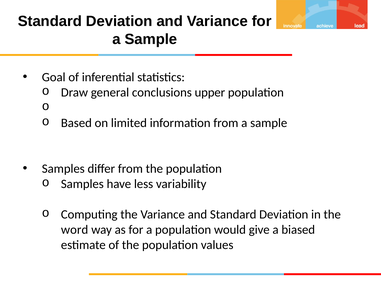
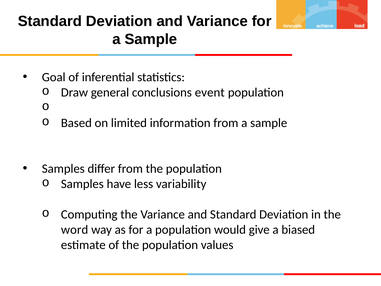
upper: upper -> event
